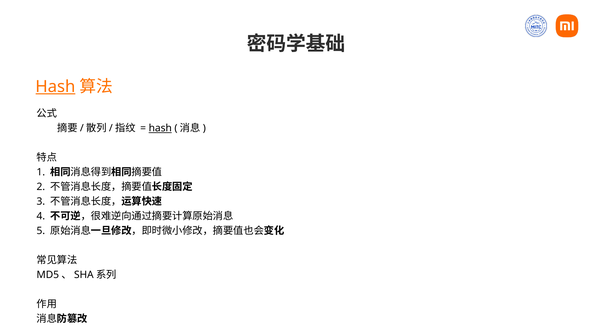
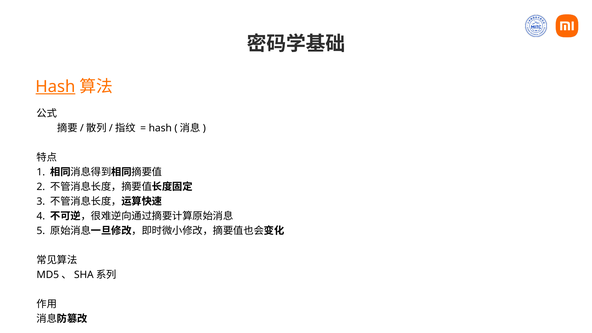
hash at (160, 128) underline: present -> none
